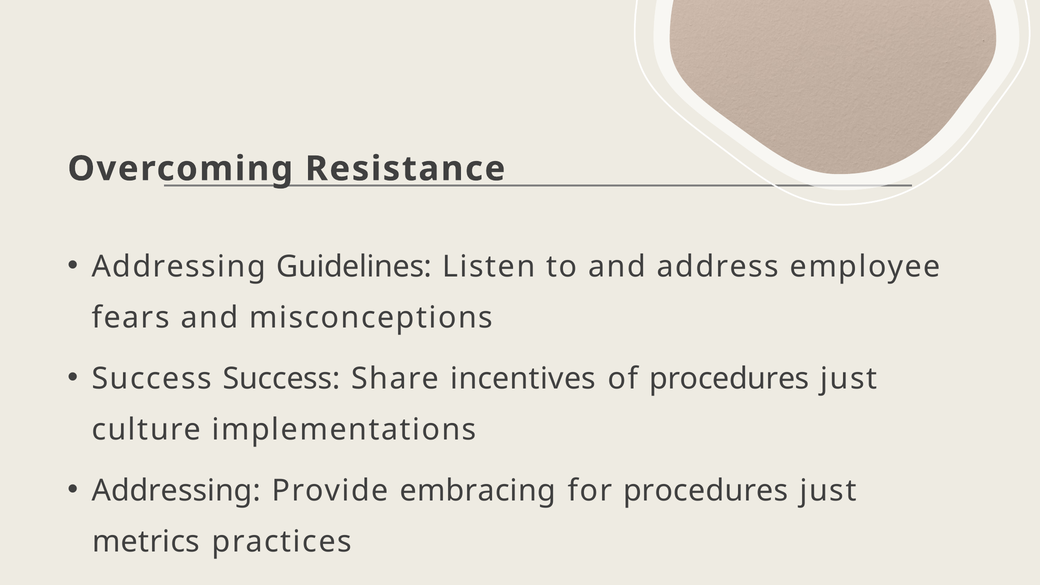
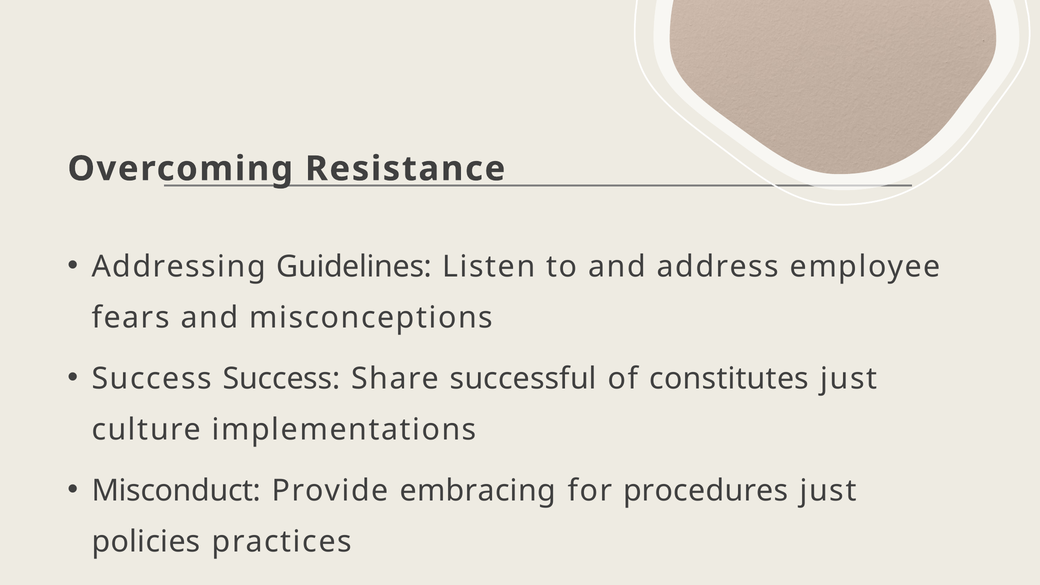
incentives: incentives -> successful
of procedures: procedures -> constitutes
Addressing at (176, 491): Addressing -> Misconduct
metrics: metrics -> policies
